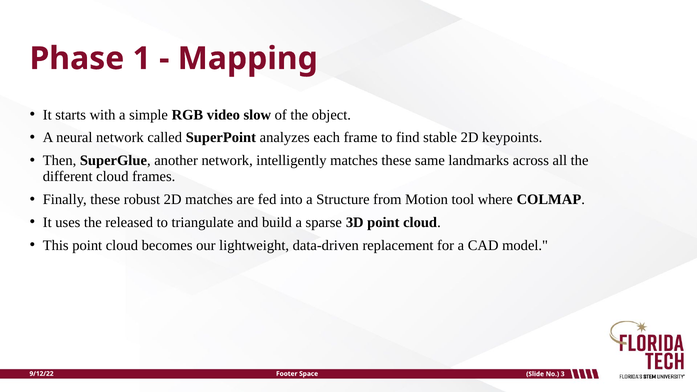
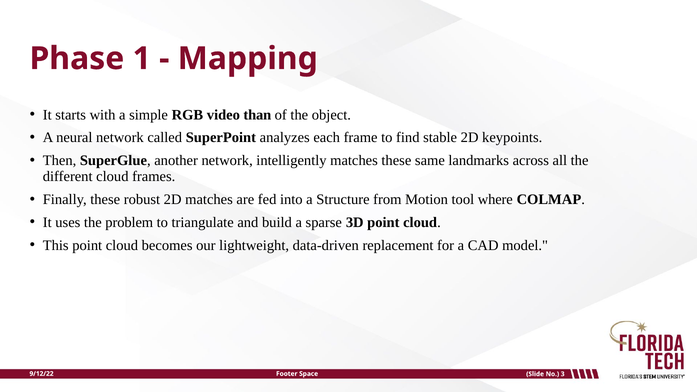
slow: slow -> than
released: released -> problem
